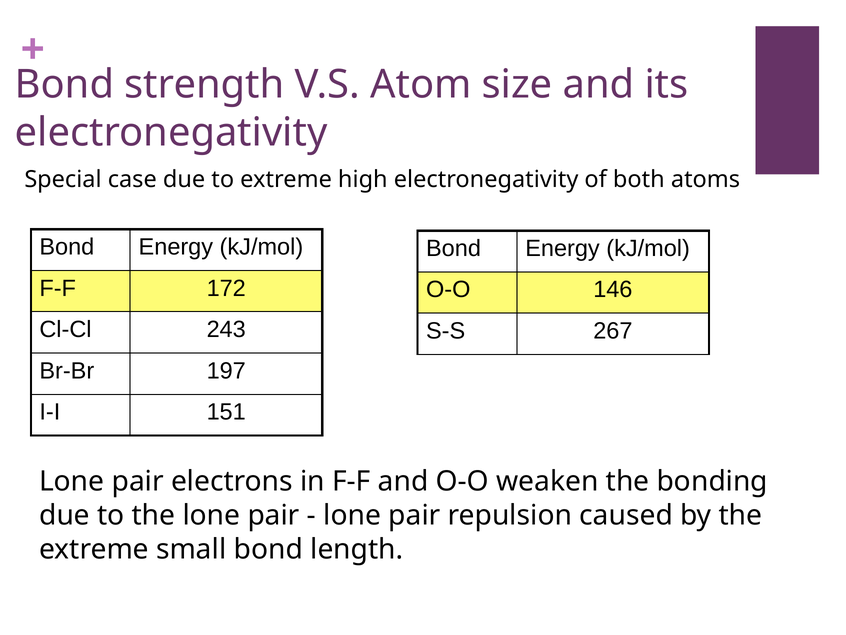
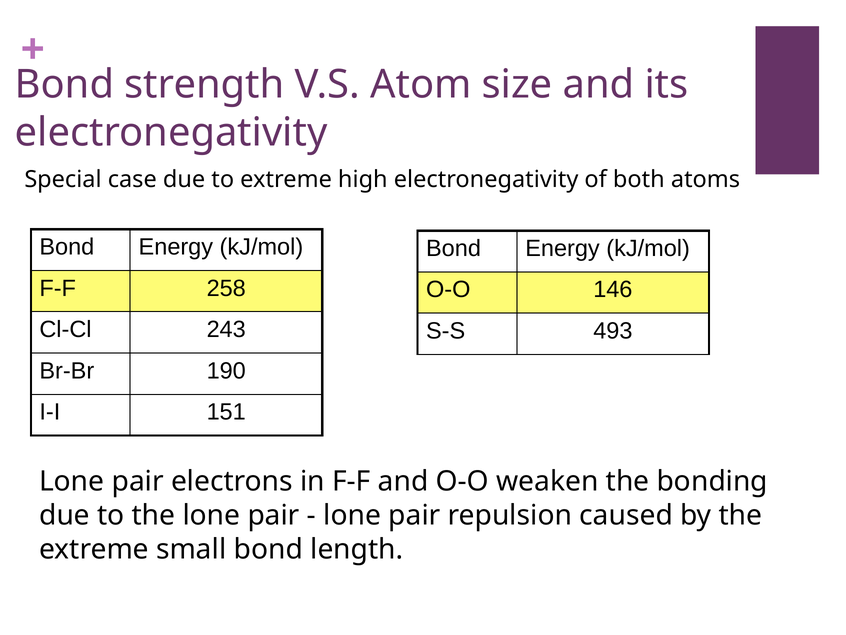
172: 172 -> 258
267: 267 -> 493
197: 197 -> 190
